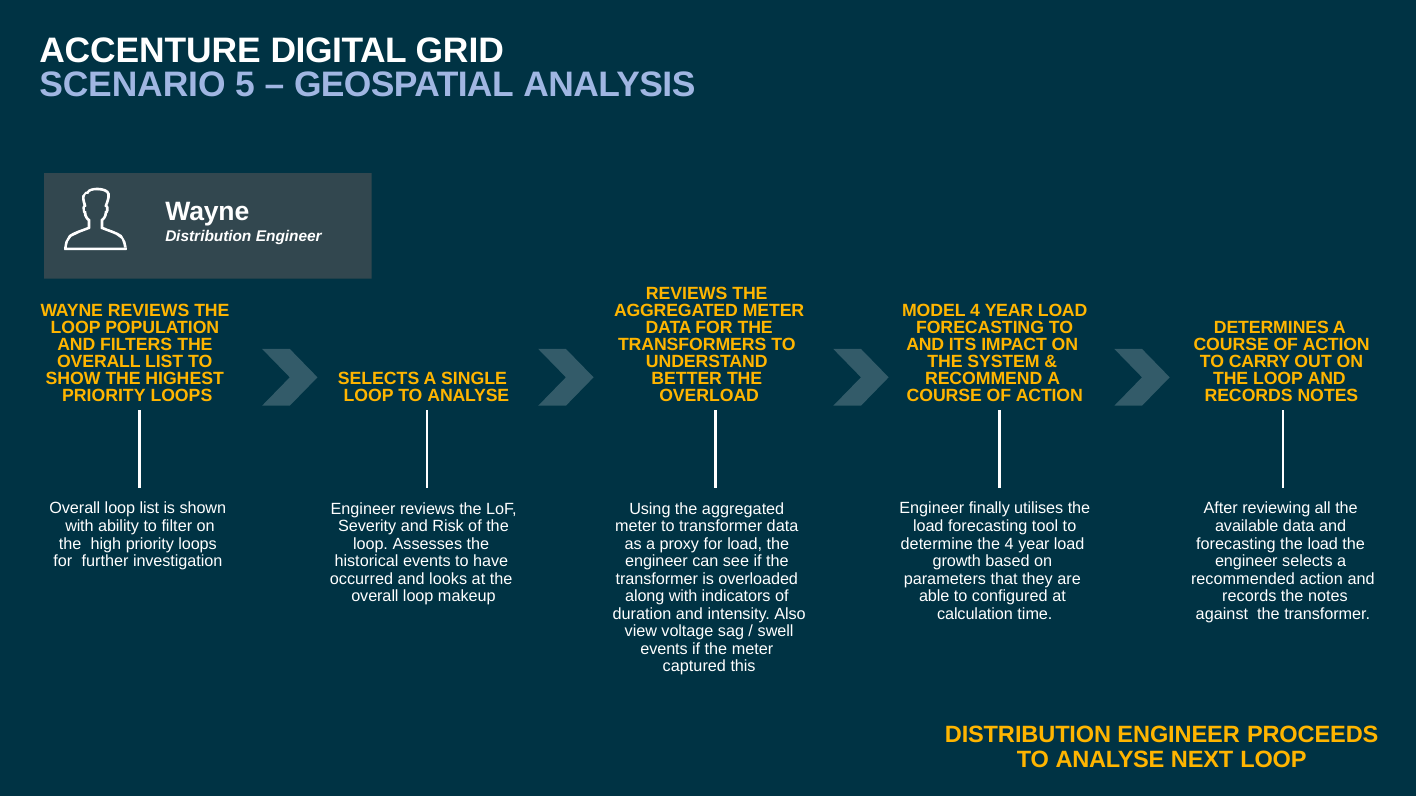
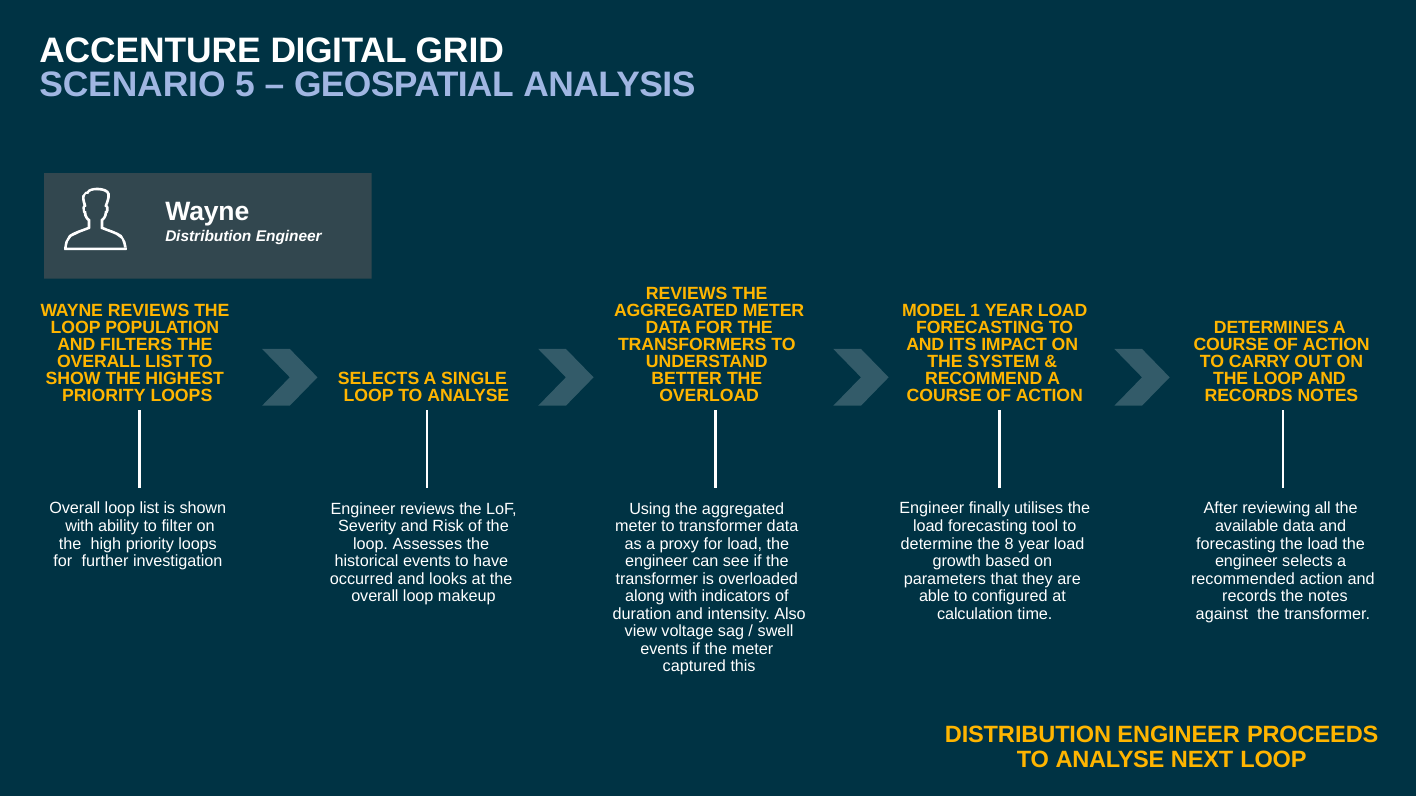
MODEL 4: 4 -> 1
the 4: 4 -> 8
